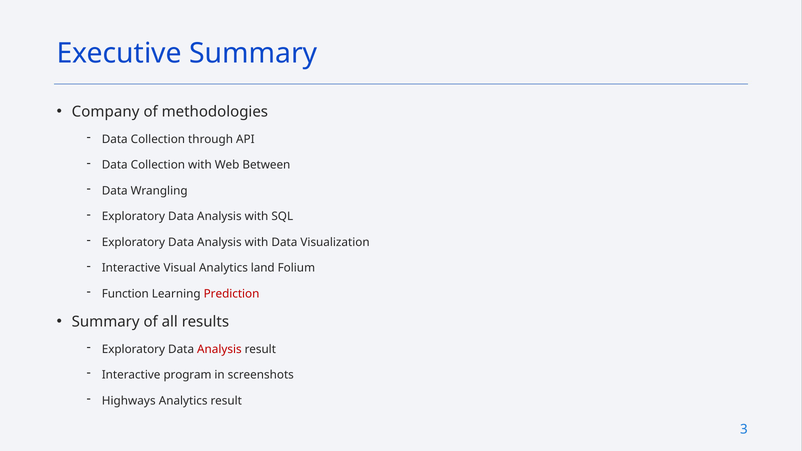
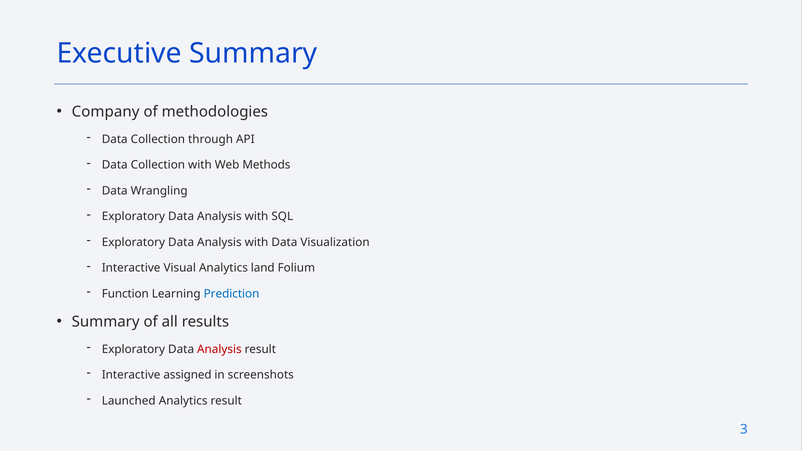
Between: Between -> Methods
Prediction colour: red -> blue
program: program -> assigned
Highways: Highways -> Launched
